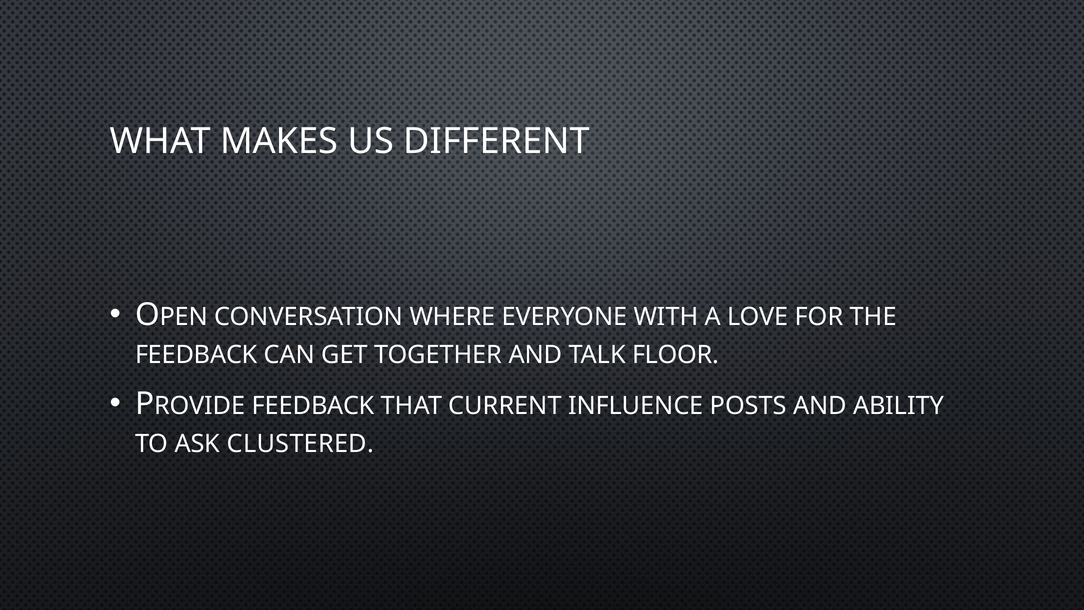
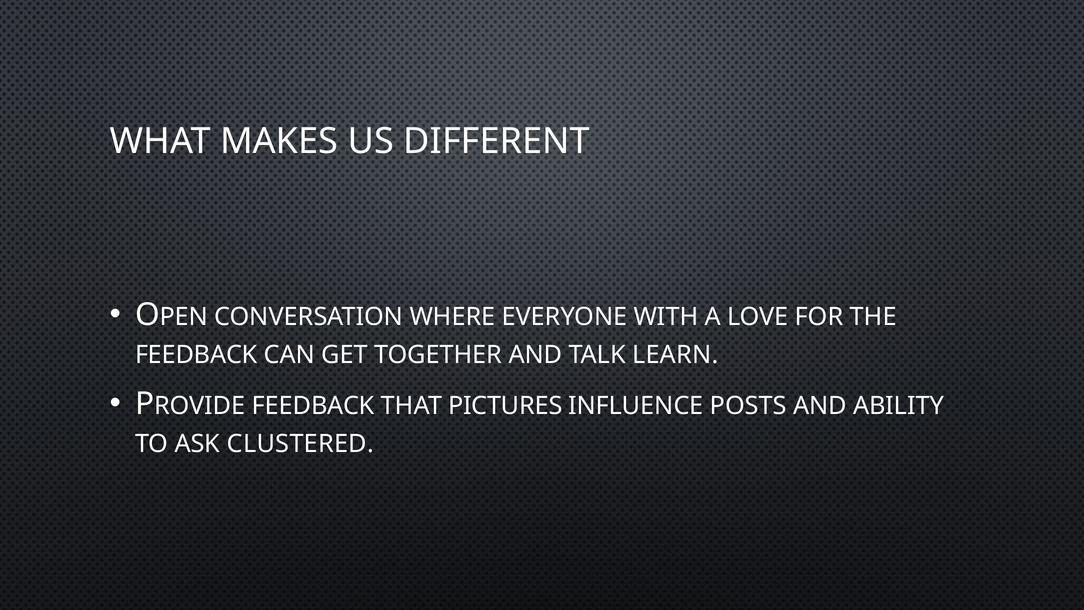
FLOOR: FLOOR -> LEARN
CURRENT: CURRENT -> PICTURES
